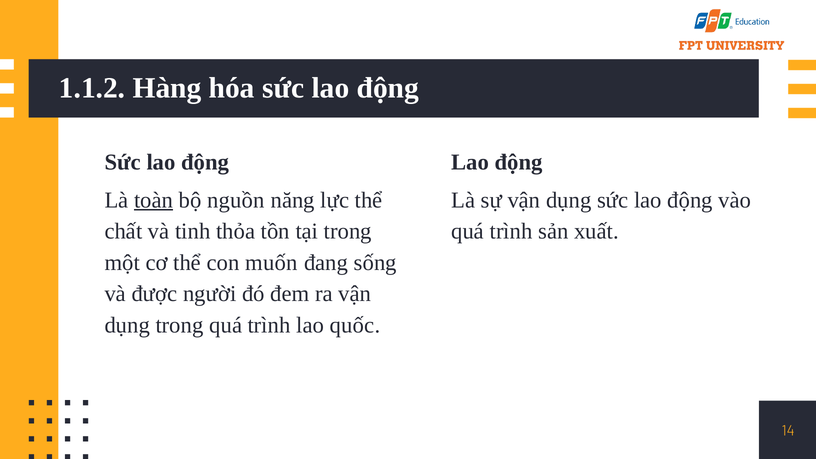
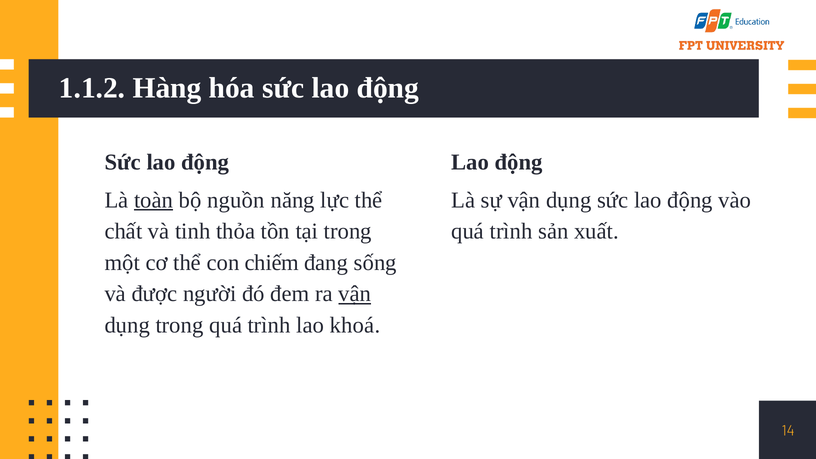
muốn: muốn -> chiếm
vận at (355, 294) underline: none -> present
quốc: quốc -> khoá
